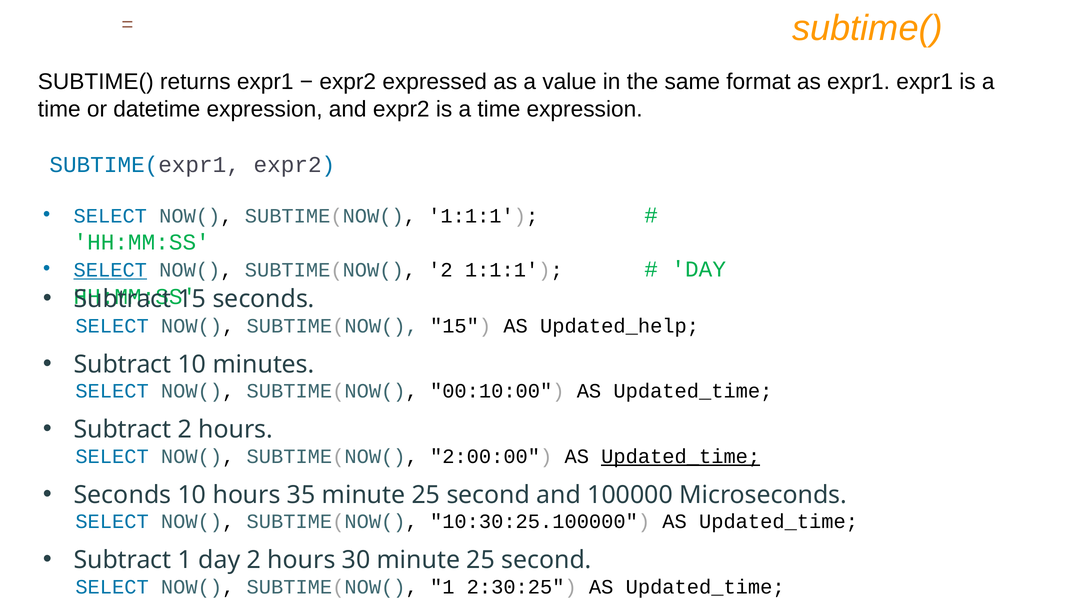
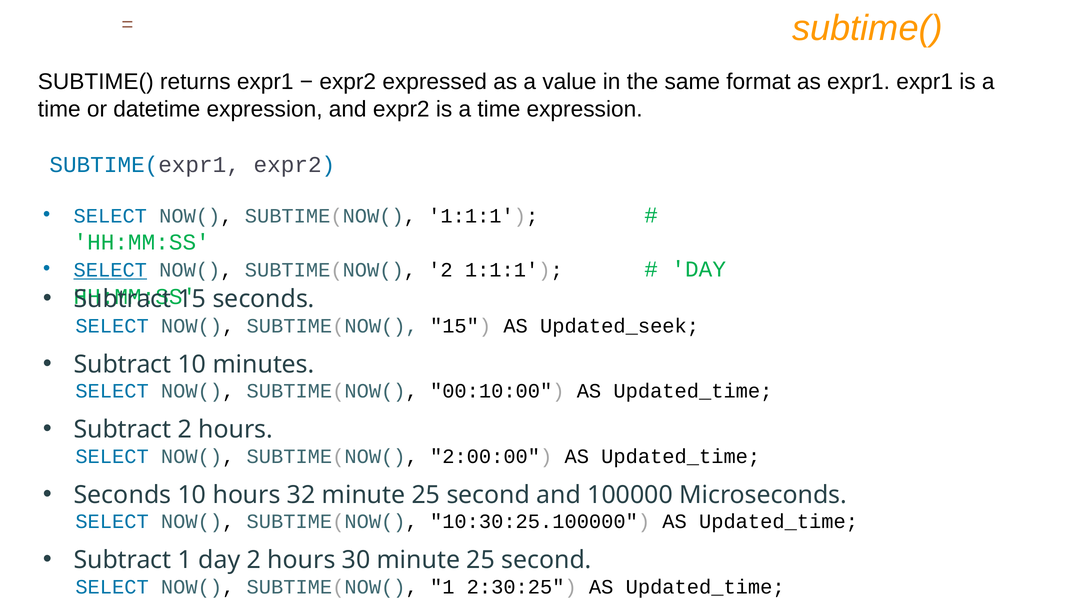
Updated_help: Updated_help -> Updated_seek
Updated_time at (681, 456) underline: present -> none
35: 35 -> 32
